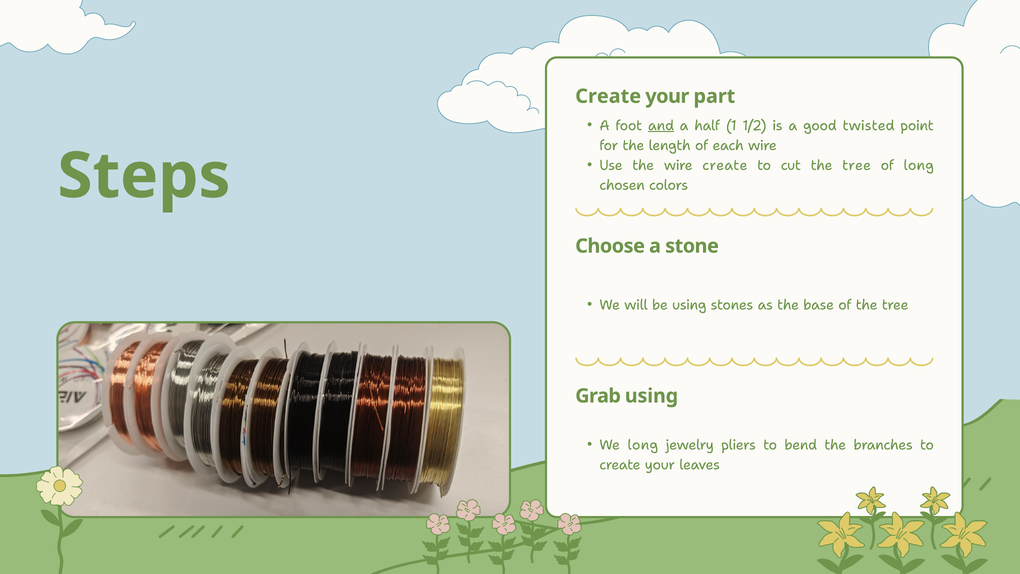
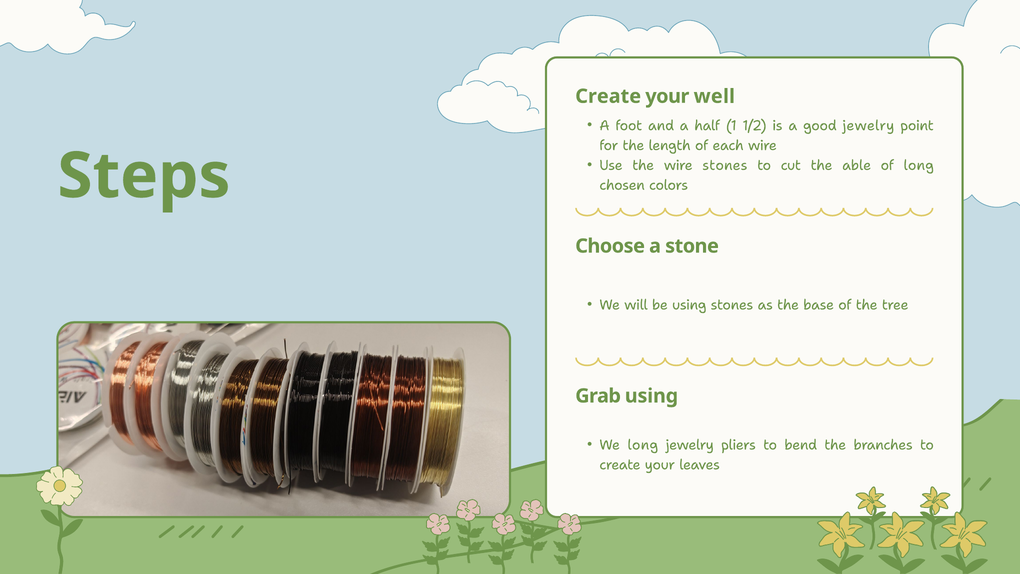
part: part -> well
and underline: present -> none
good twisted: twisted -> jewelry
wire create: create -> stones
cut the tree: tree -> able
